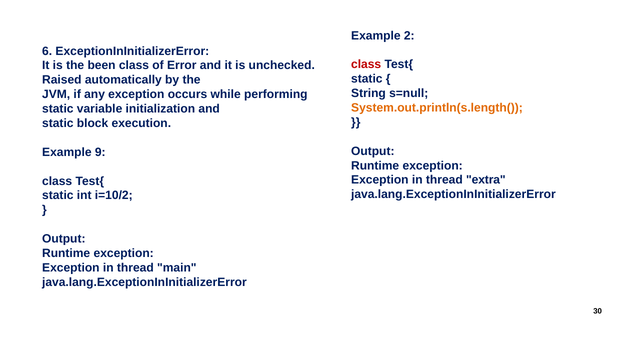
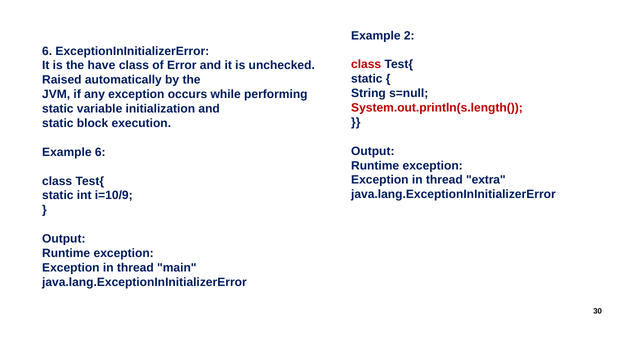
been: been -> have
System.out.println(s.length( colour: orange -> red
Example 9: 9 -> 6
i=10/2: i=10/2 -> i=10/9
